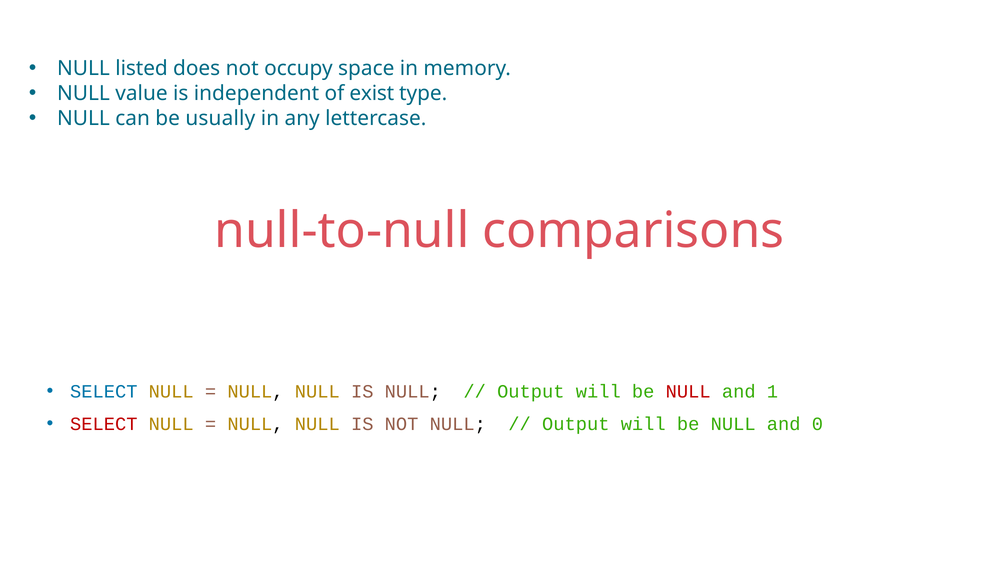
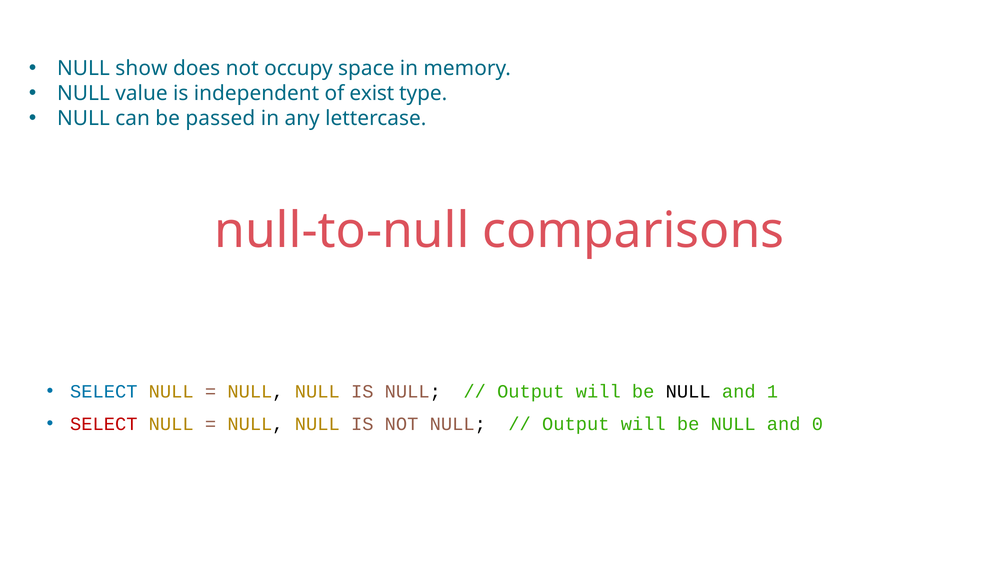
listed: listed -> show
usually: usually -> passed
NULL at (688, 392) colour: red -> black
